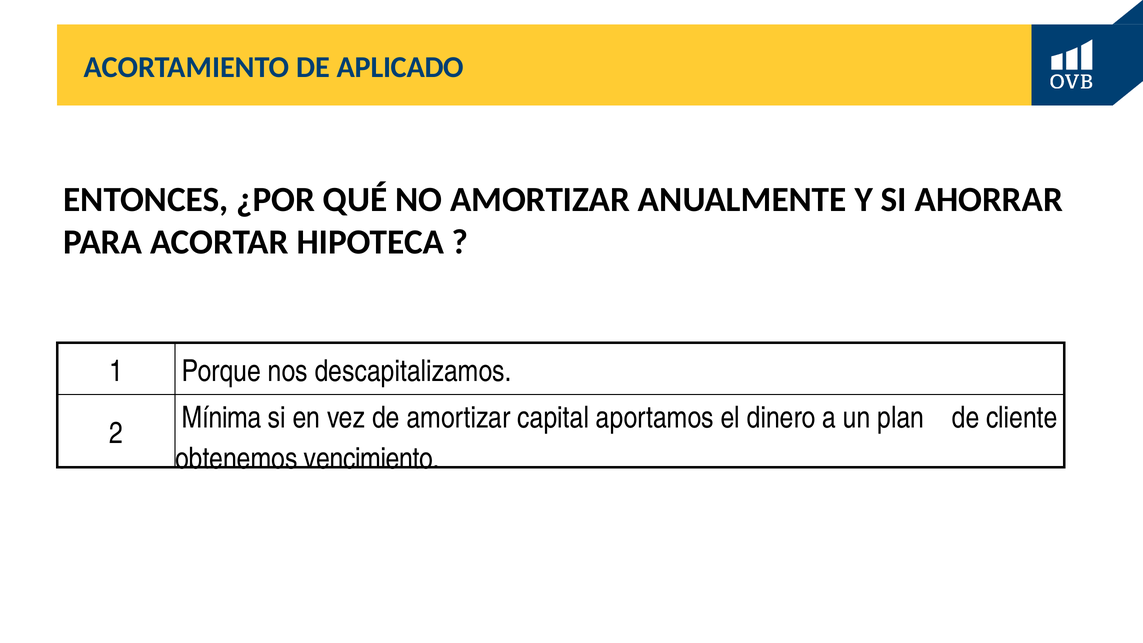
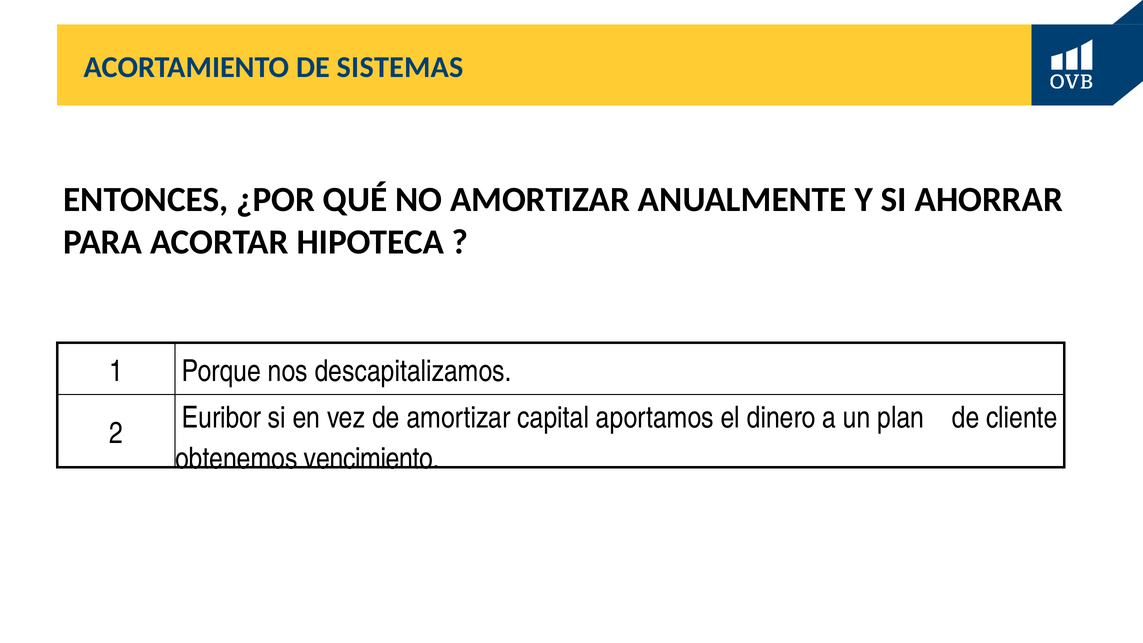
APLICADO: APLICADO -> SISTEMAS
Mínima: Mínima -> Euribor
